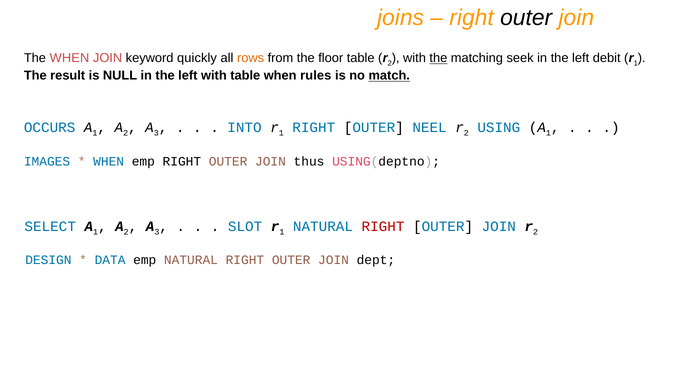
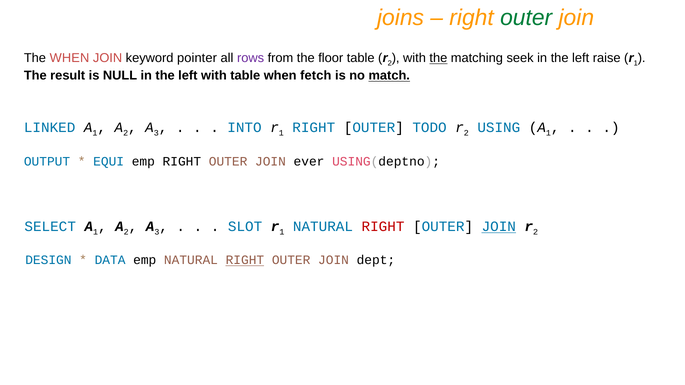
outer at (526, 18) colour: black -> green
quickly: quickly -> pointer
rows colour: orange -> purple
debit: debit -> raise
rules: rules -> fetch
OCCURS: OCCURS -> LINKED
NEEL: NEEL -> TODO
IMAGES: IMAGES -> OUTPUT
WHEN at (109, 162): WHEN -> EQUI
thus: thus -> ever
JOIN at (499, 227) underline: none -> present
RIGHT at (245, 260) underline: none -> present
